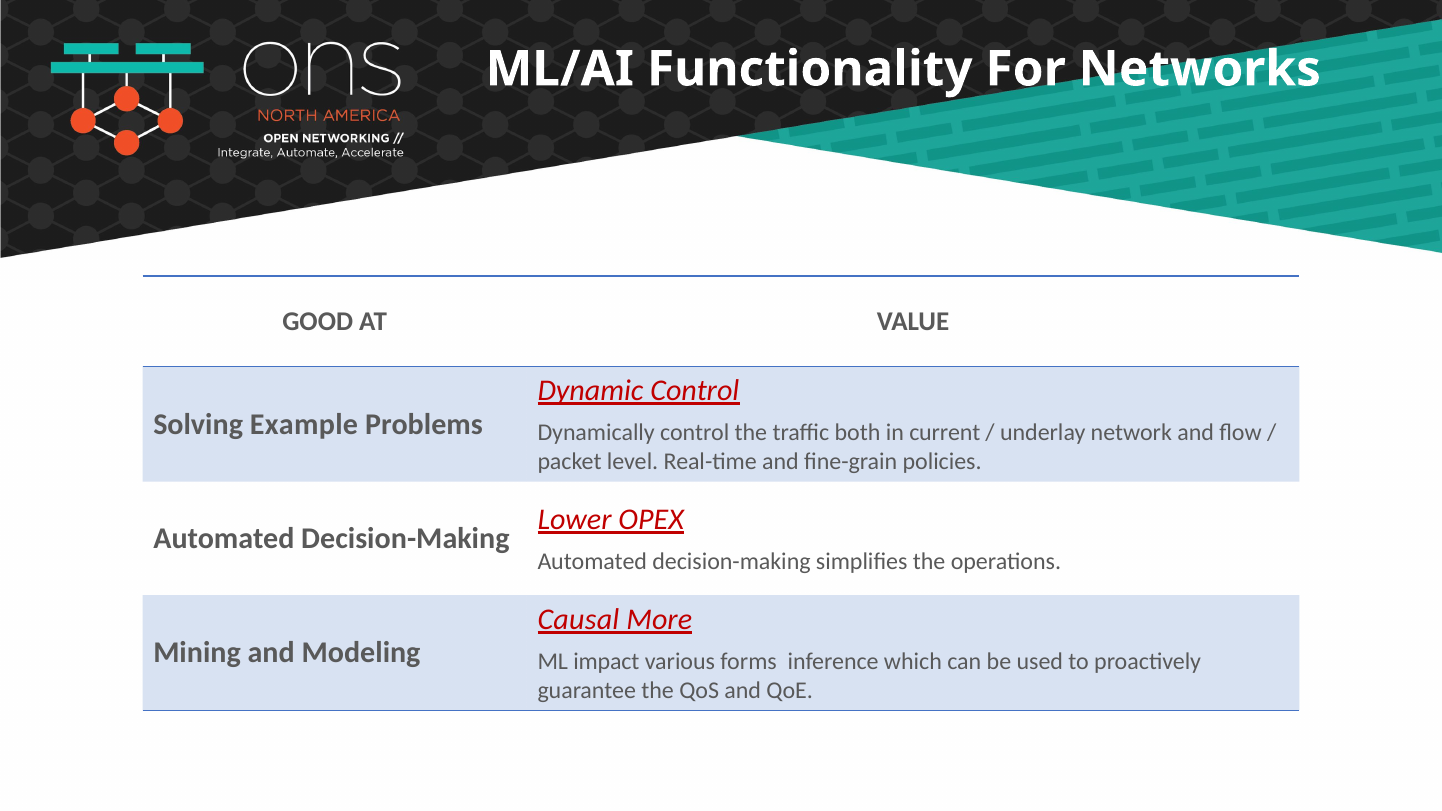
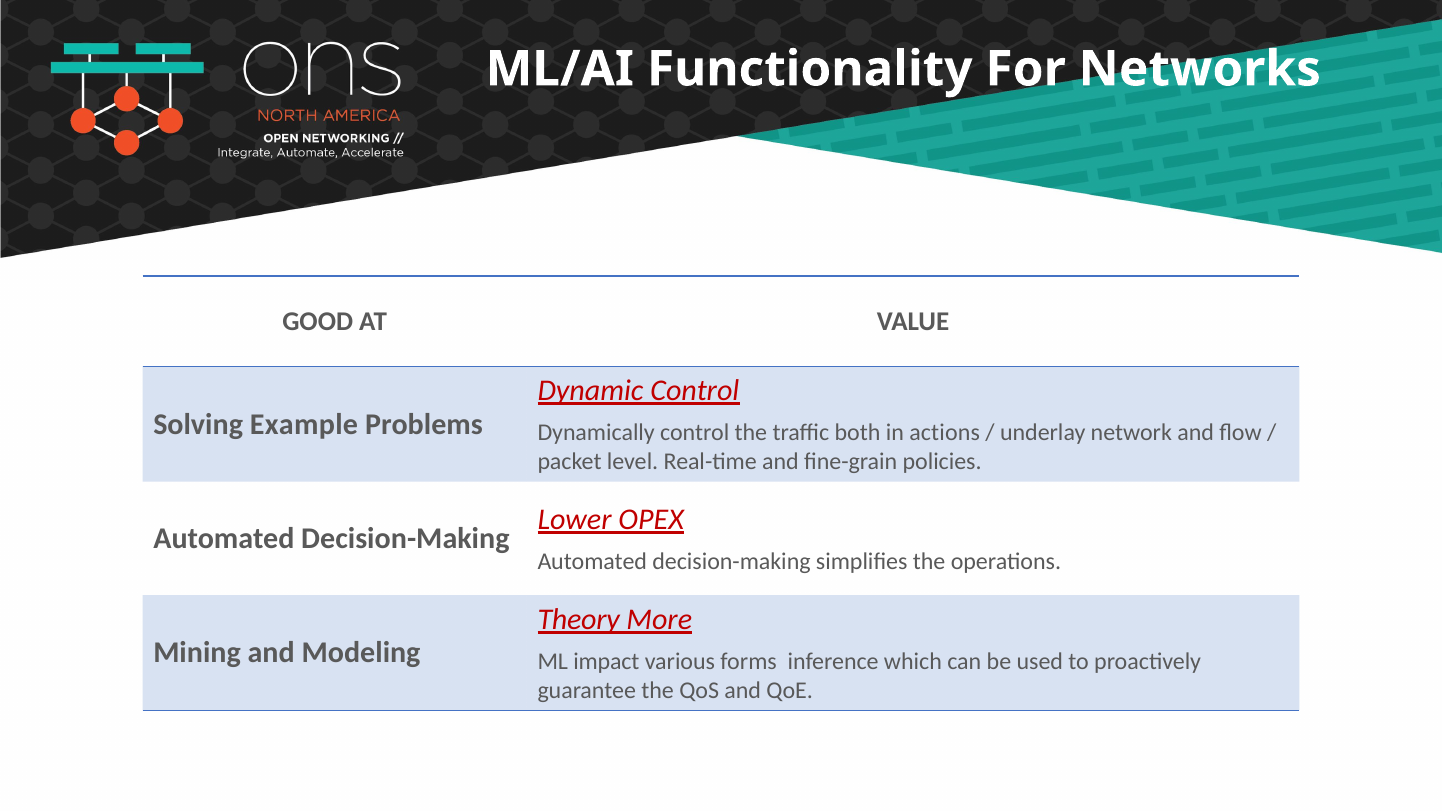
current: current -> actions
Causal: Causal -> Theory
